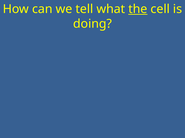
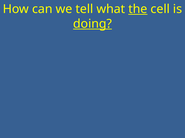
doing underline: none -> present
